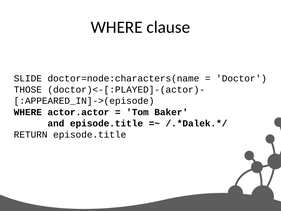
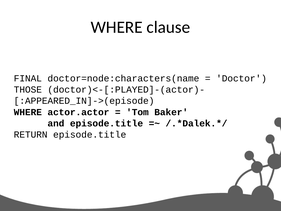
SLIDE: SLIDE -> FINAL
